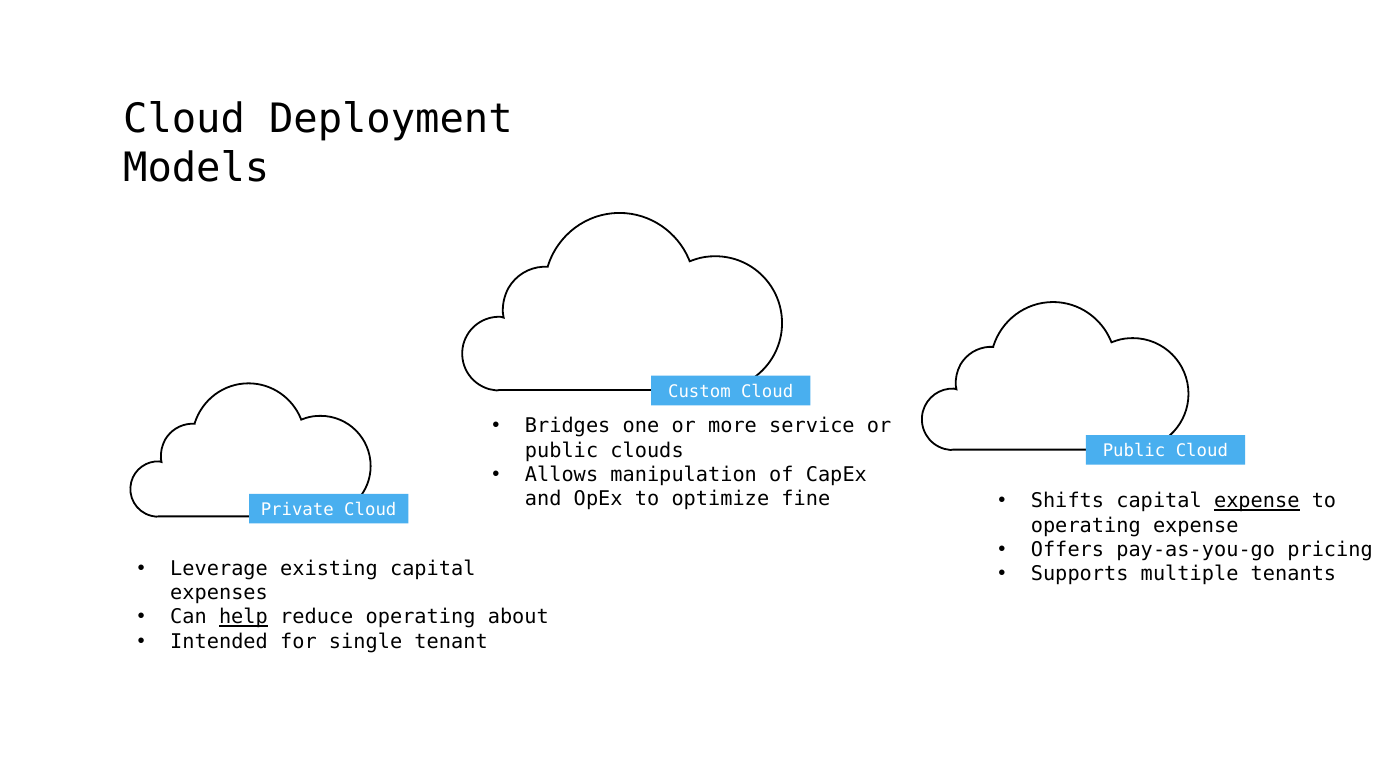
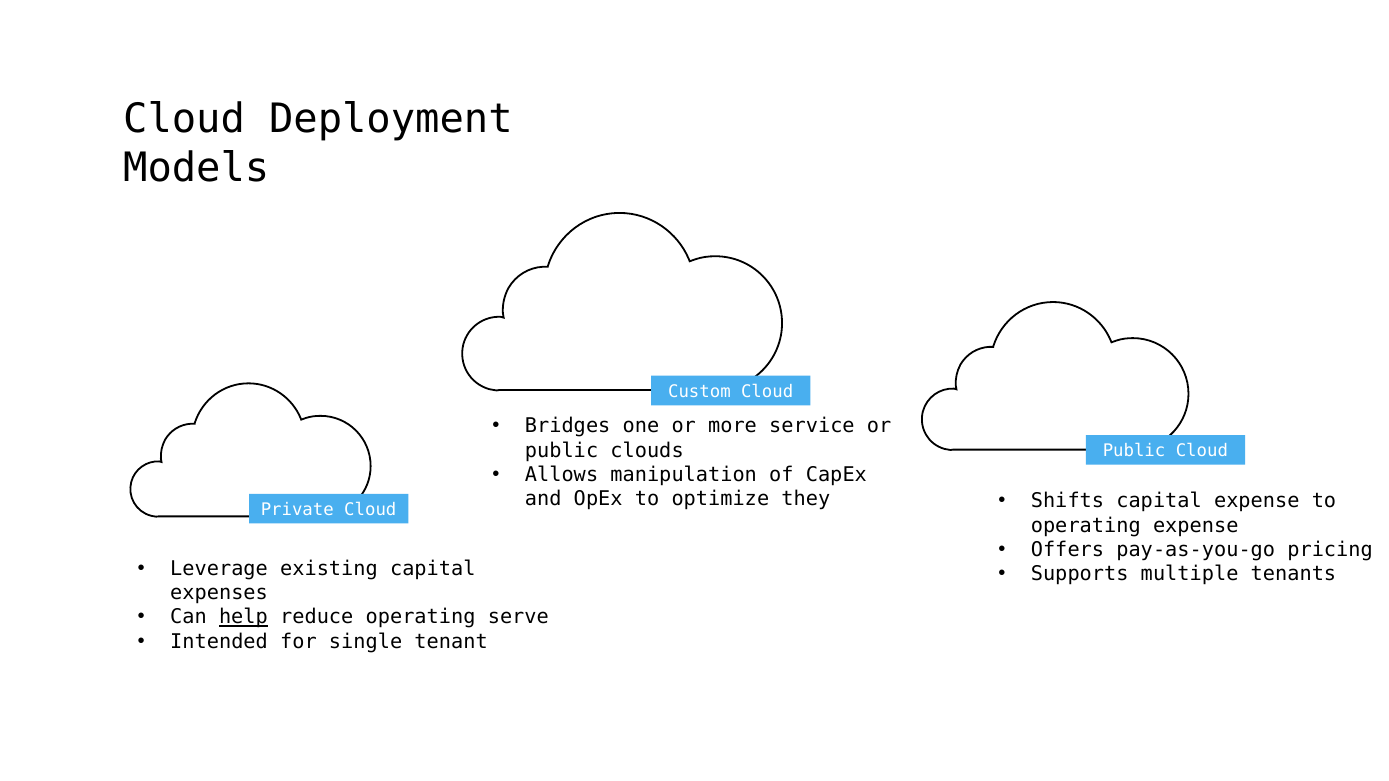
fine: fine -> they
expense at (1257, 501) underline: present -> none
about: about -> serve
